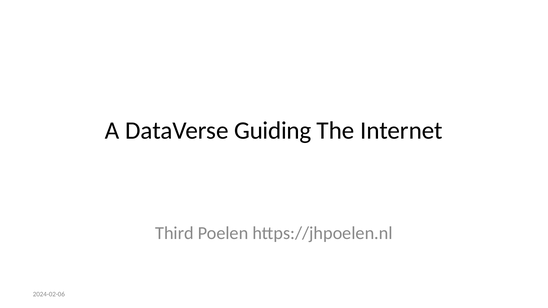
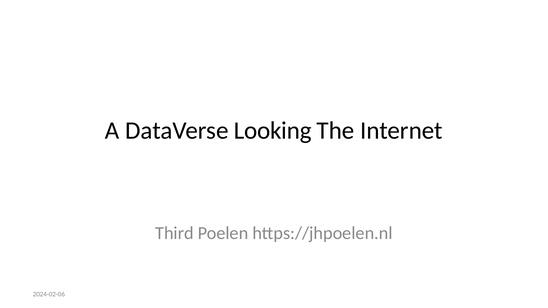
Guiding: Guiding -> Looking
